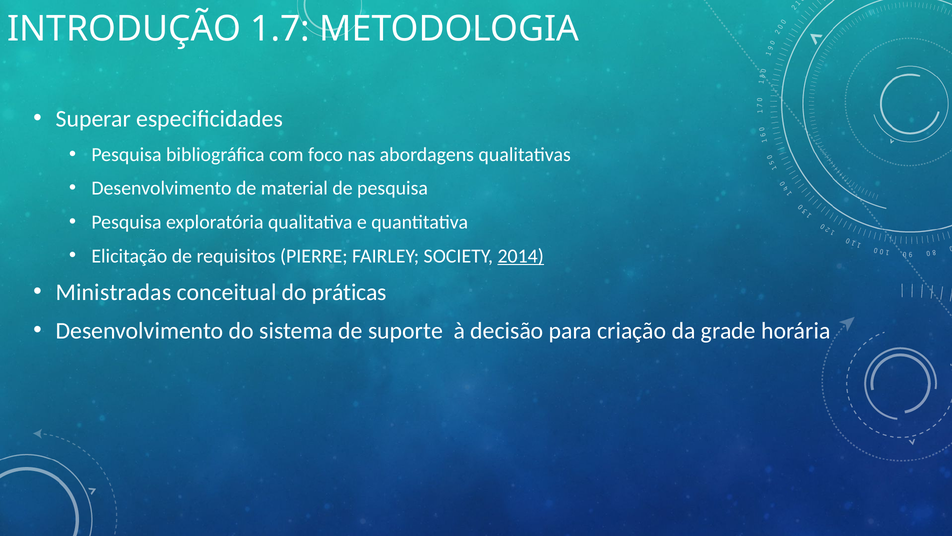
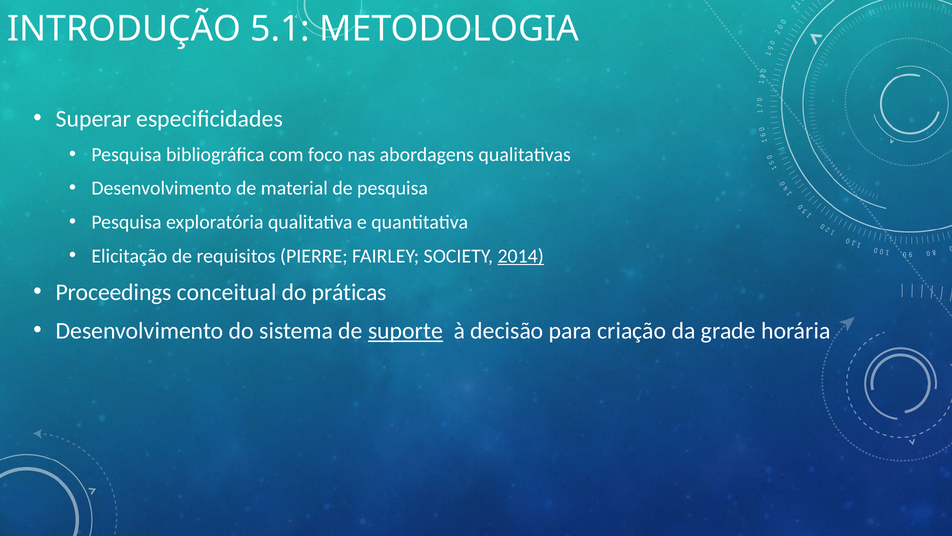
1.7: 1.7 -> 5.1
Ministradas: Ministradas -> Proceedings
suporte underline: none -> present
